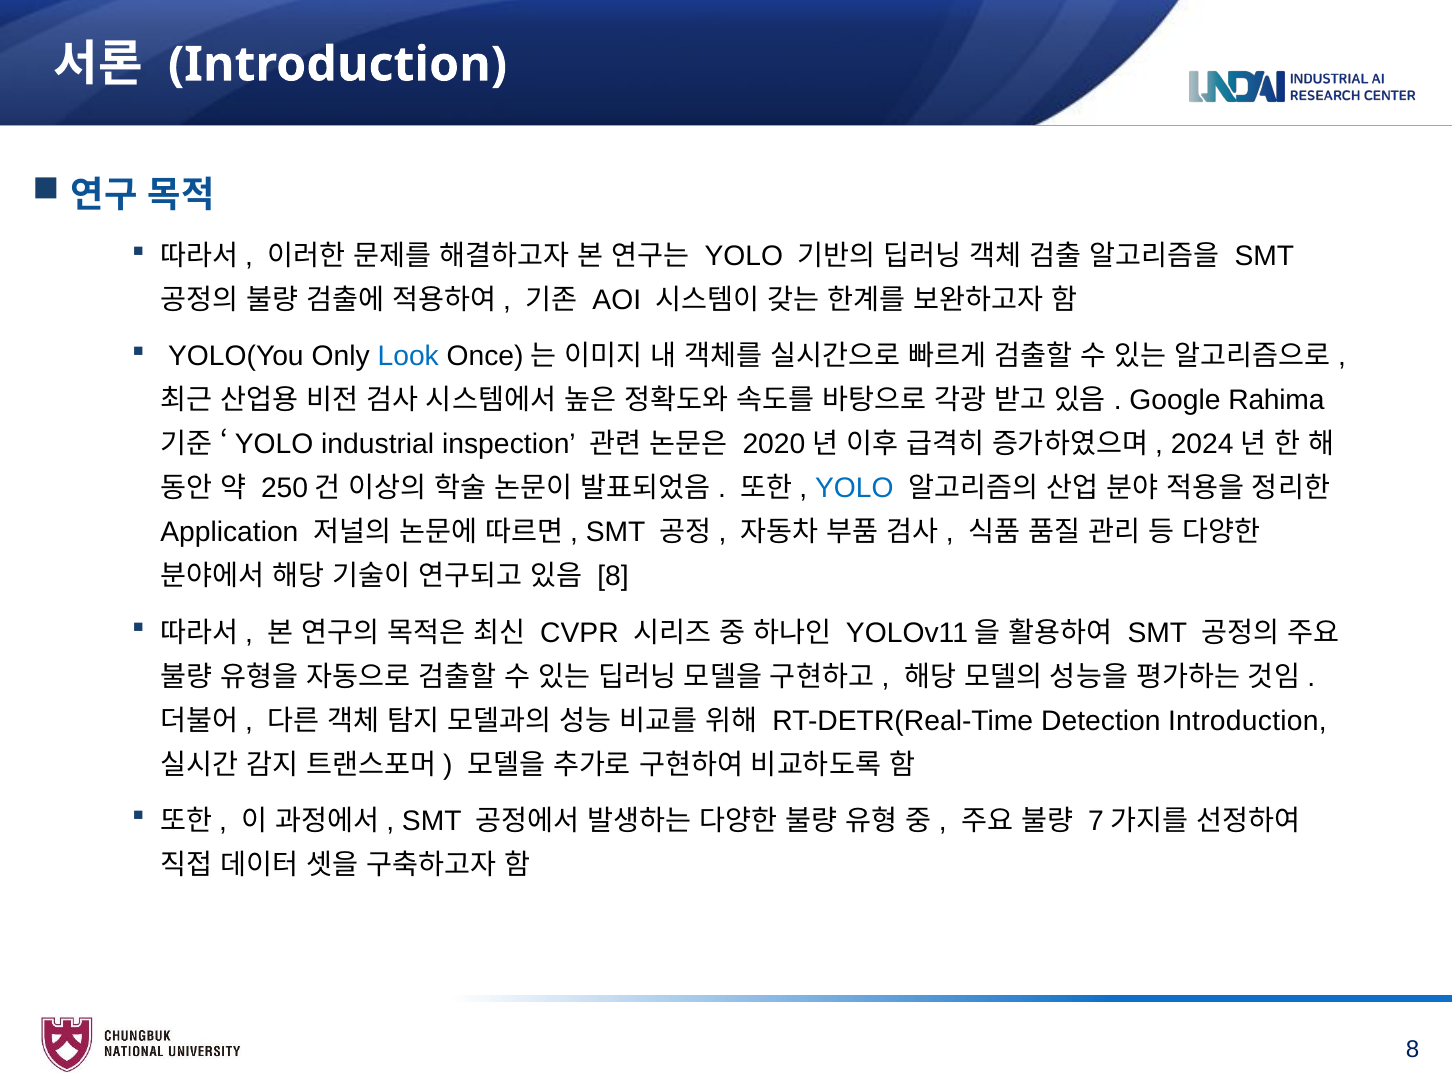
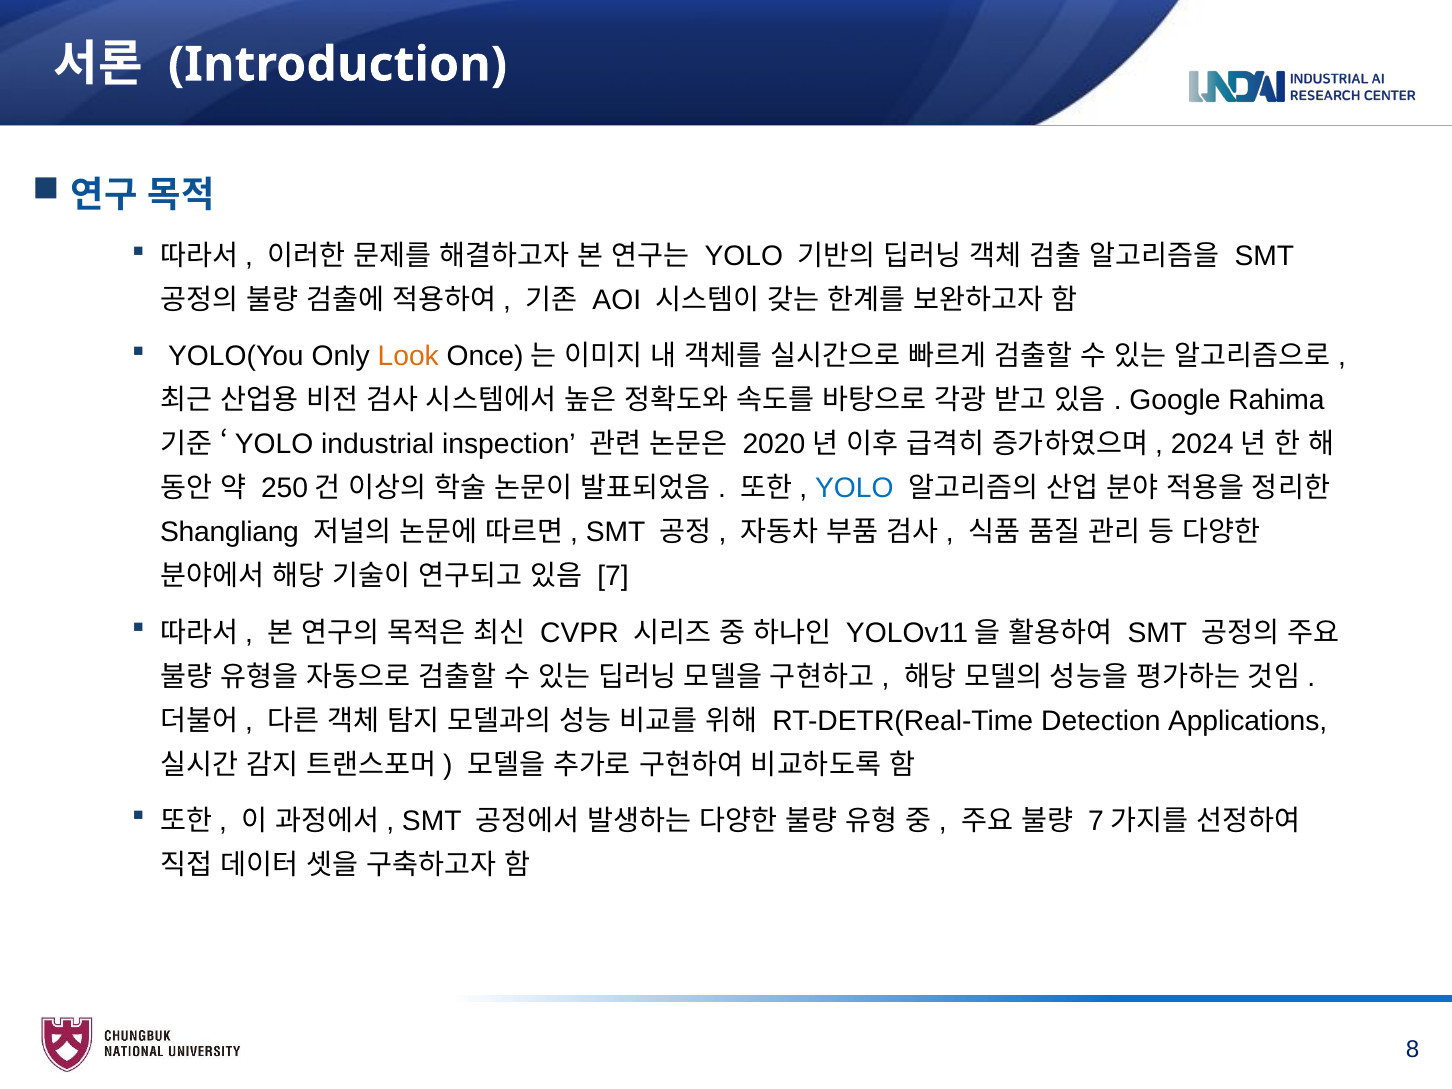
Look colour: blue -> orange
Application: Application -> Shangliang
8 at (613, 577): 8 -> 7
Detection Introduction: Introduction -> Applications
